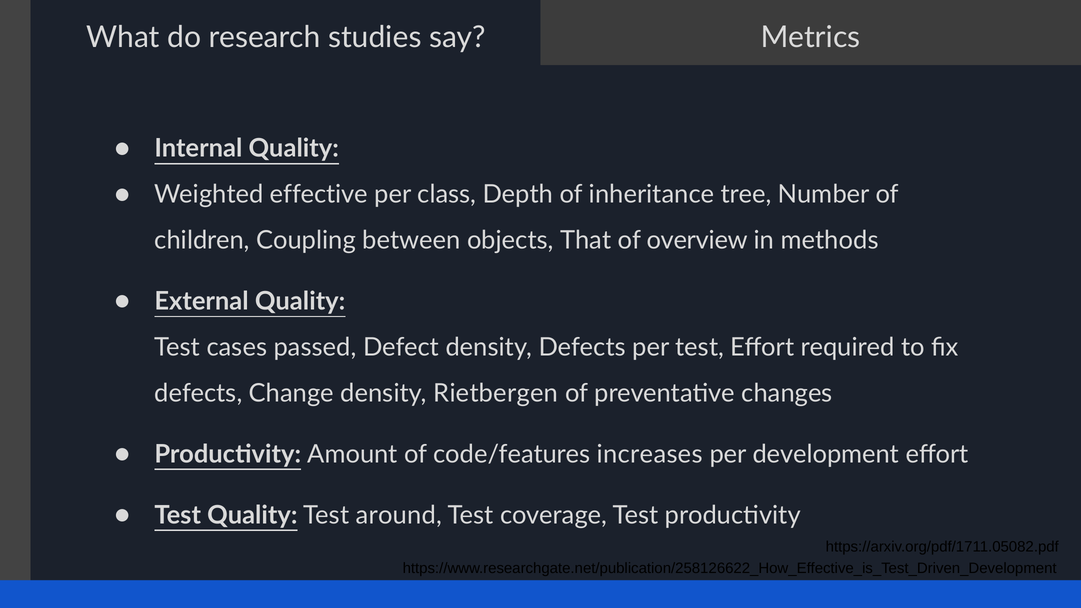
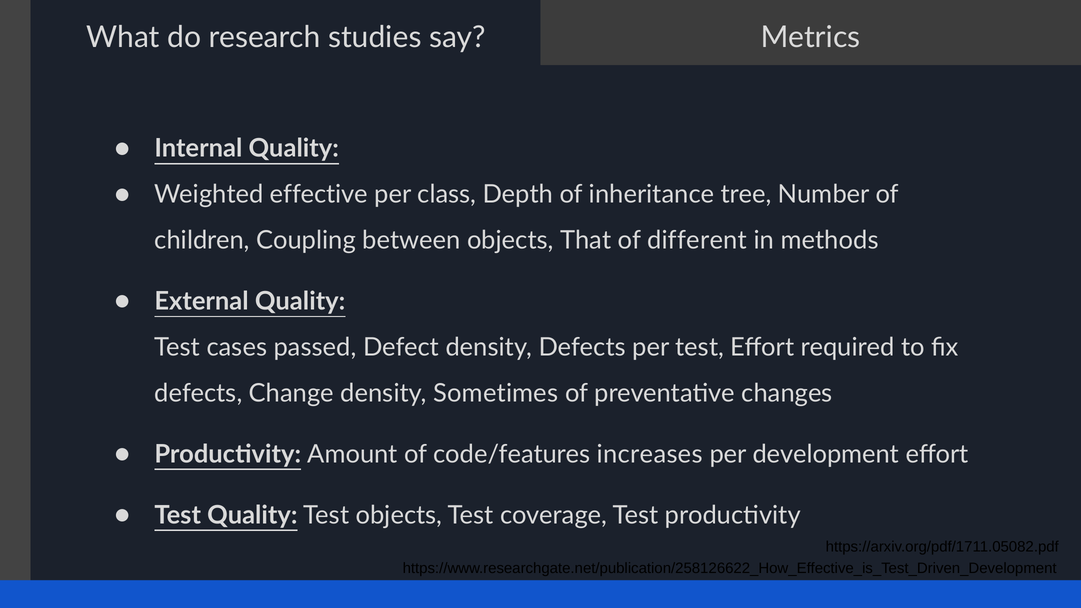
overview: overview -> different
Rietbergen: Rietbergen -> Sometimes
Test around: around -> objects
